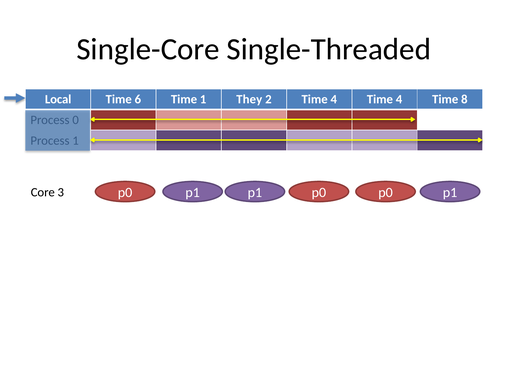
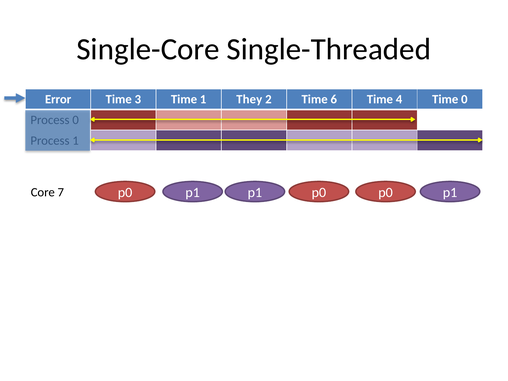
Local: Local -> Error
6: 6 -> 3
2 Time 4: 4 -> 6
Time 8: 8 -> 0
3: 3 -> 7
